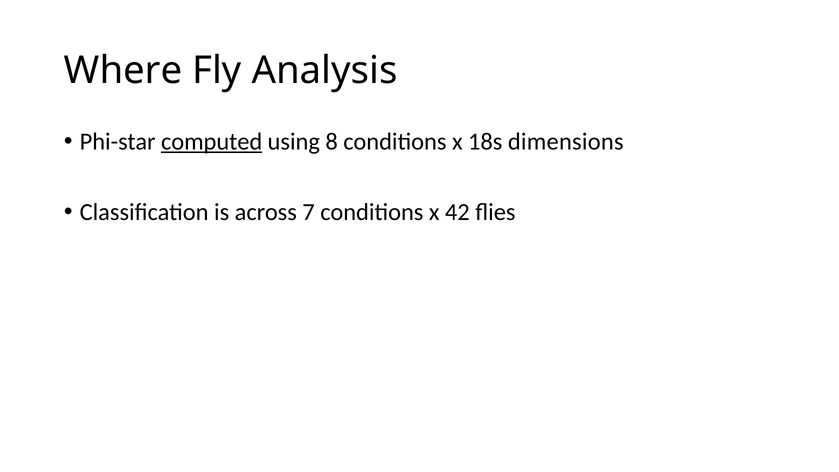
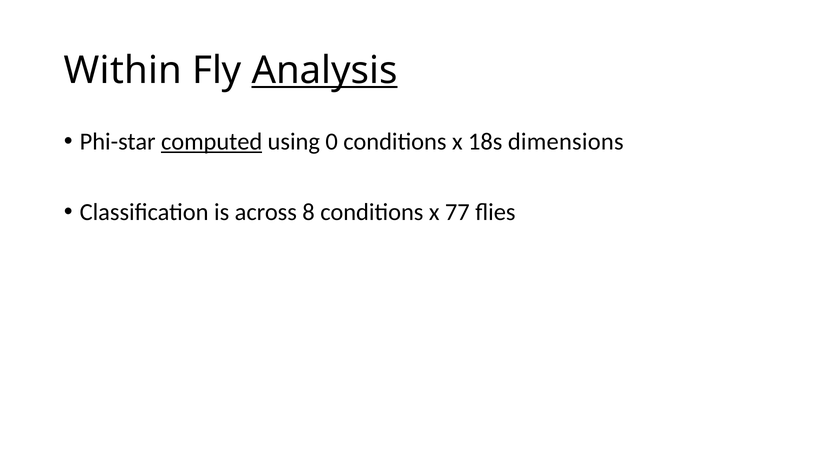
Where: Where -> Within
Analysis underline: none -> present
8: 8 -> 0
7: 7 -> 8
42: 42 -> 77
